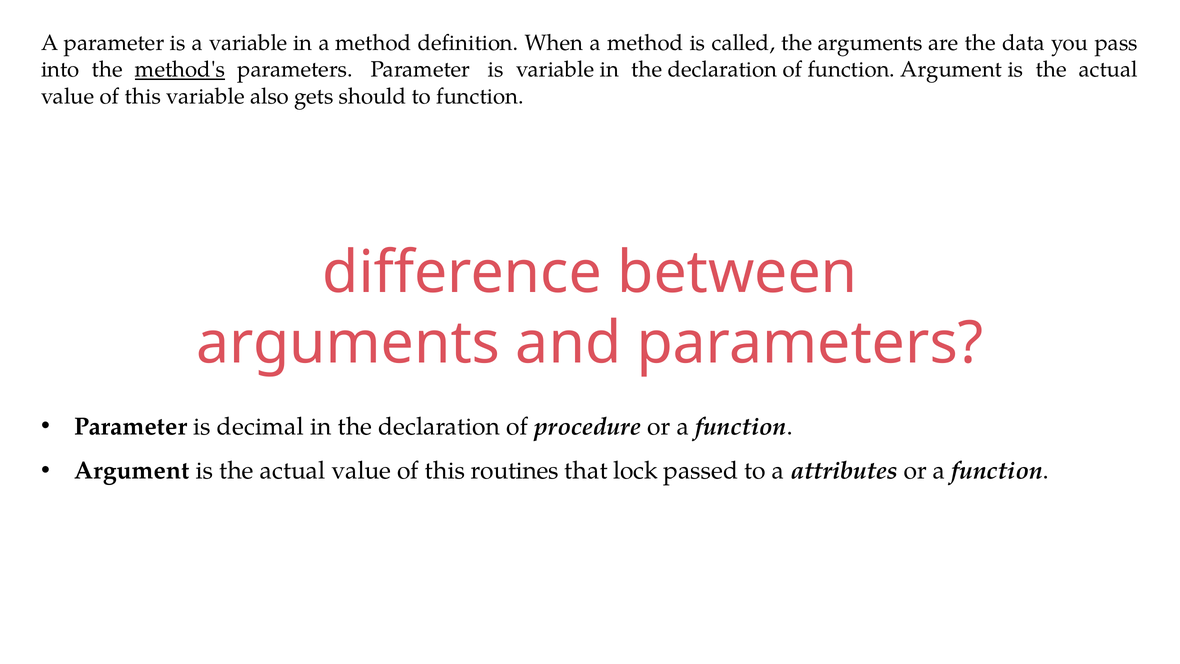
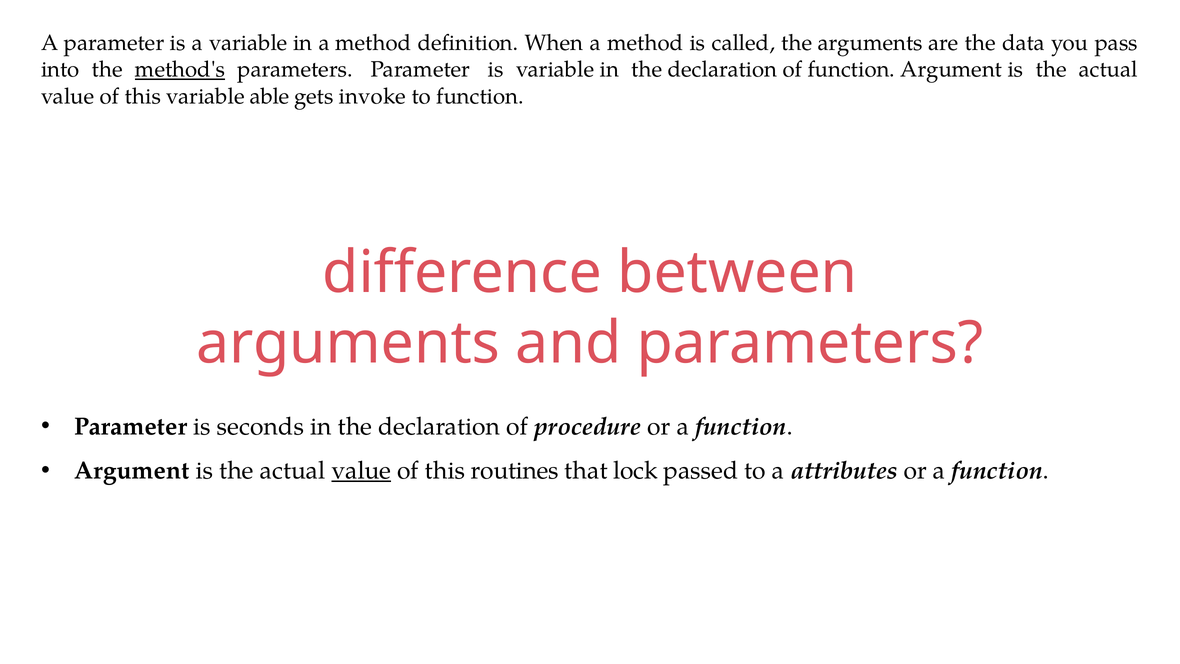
also: also -> able
should: should -> invoke
decimal: decimal -> seconds
value at (361, 471) underline: none -> present
